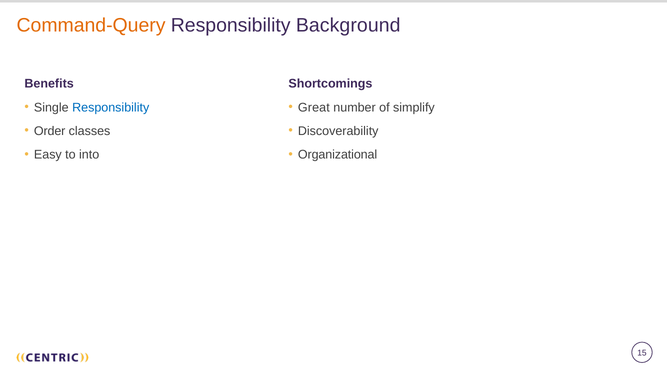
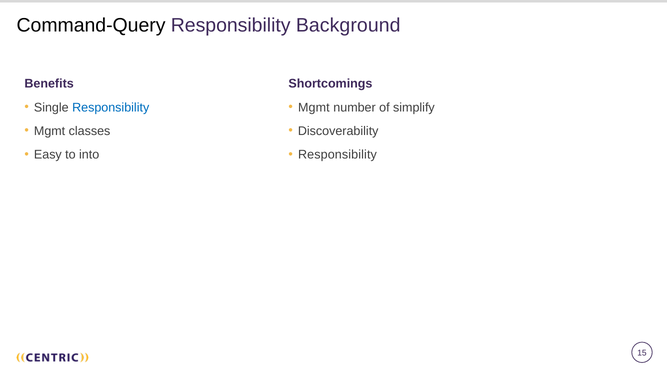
Command-Query colour: orange -> black
Great at (314, 107): Great -> Mgmt
Order at (50, 131): Order -> Mgmt
Organizational at (338, 155): Organizational -> Responsibility
